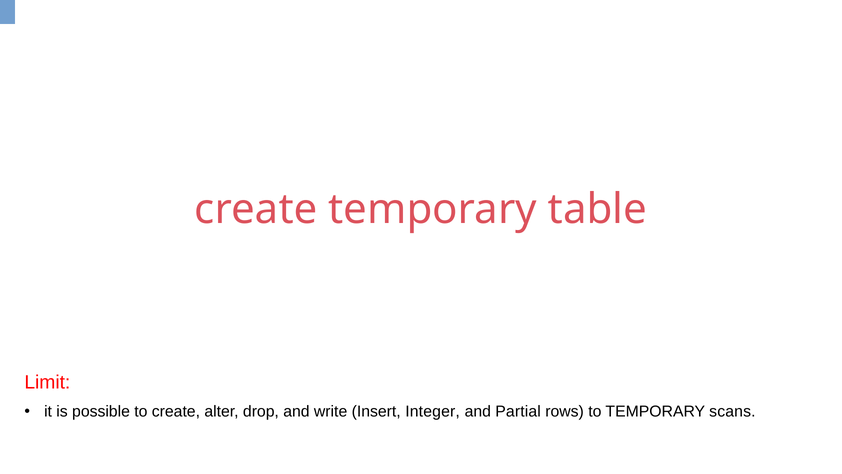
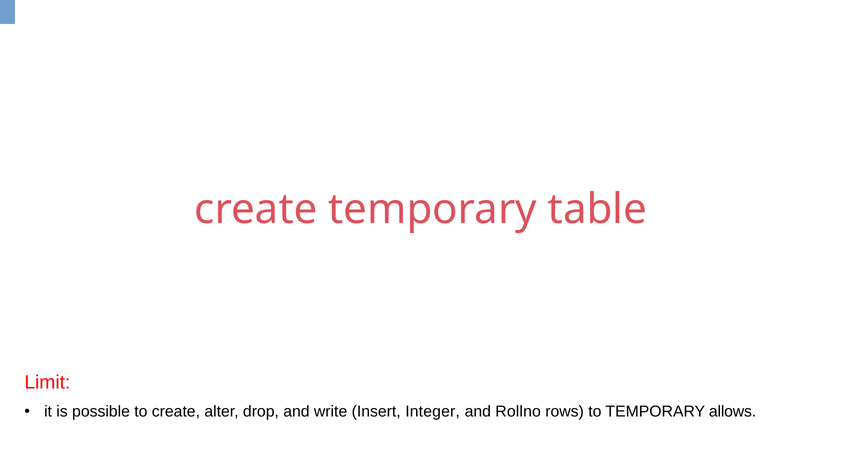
Partial: Partial -> Rollno
scans: scans -> allows
